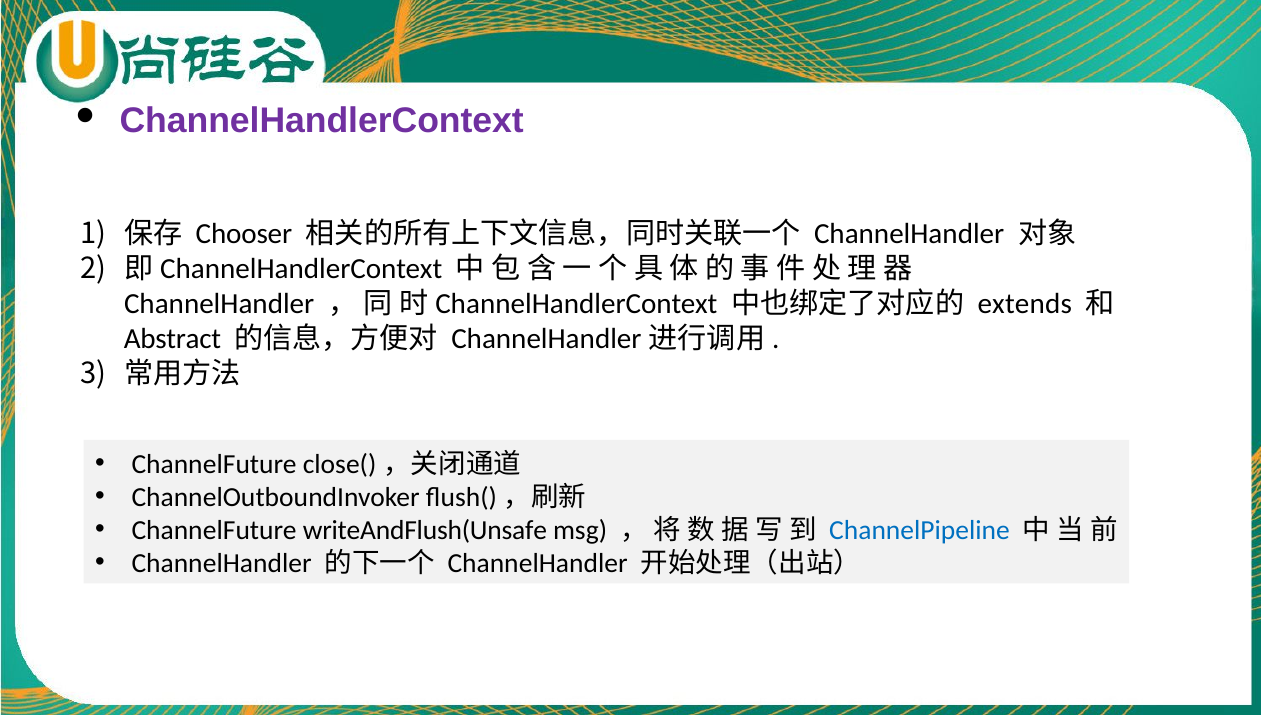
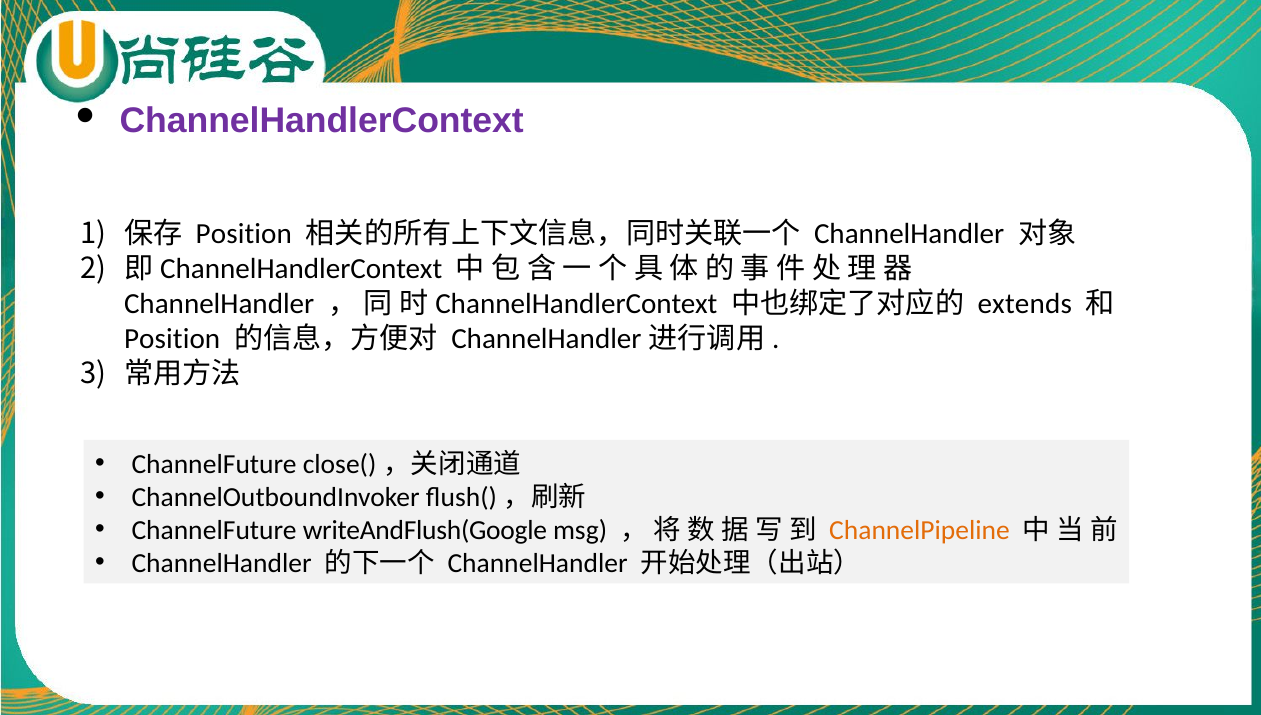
Chooser at (244, 234): Chooser -> Position
Abstract at (172, 339): Abstract -> Position
writeAndFlush(Unsafe: writeAndFlush(Unsafe -> writeAndFlush(Google
ChannelPipeline colour: blue -> orange
